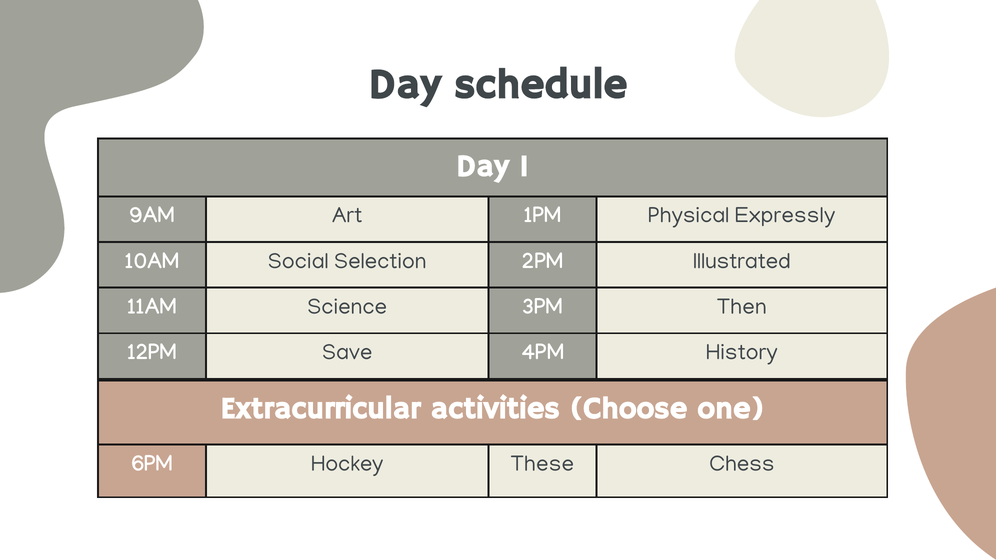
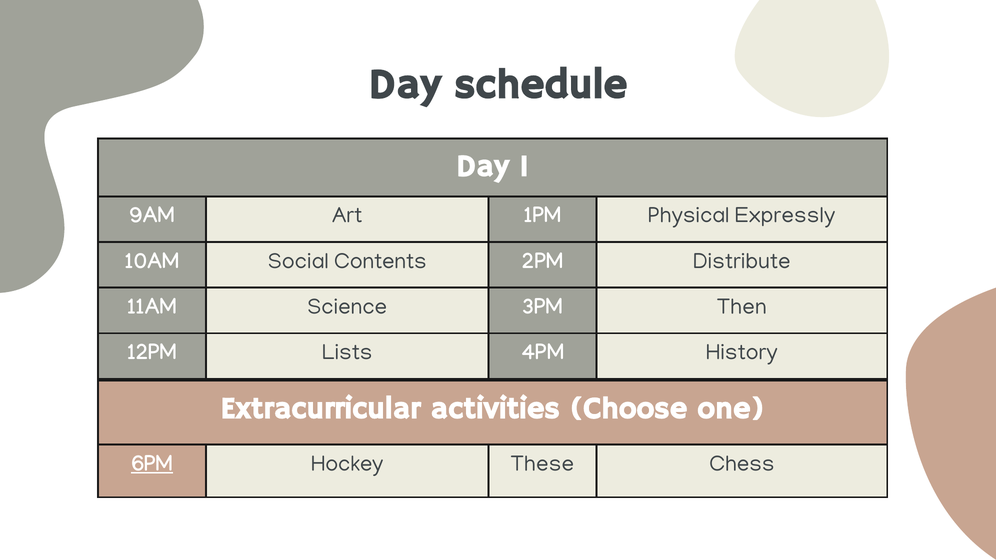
Selection: Selection -> Contents
Illustrated: Illustrated -> Distribute
Save: Save -> Lists
6PM underline: none -> present
